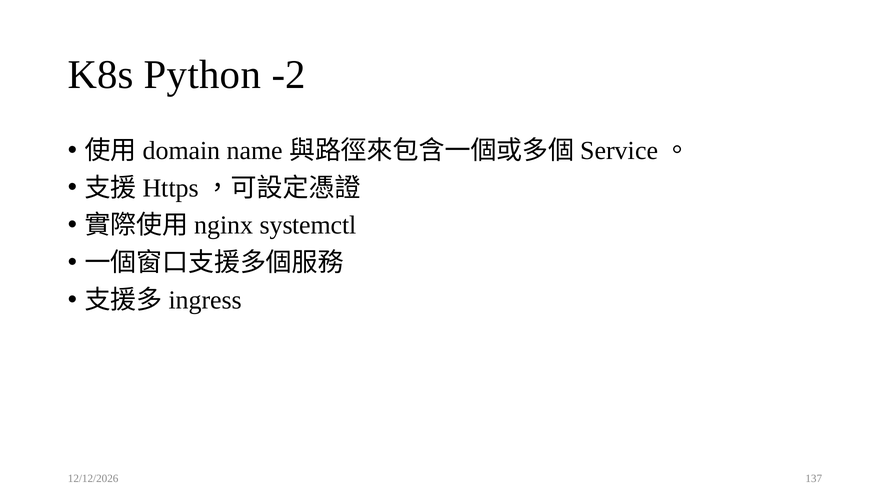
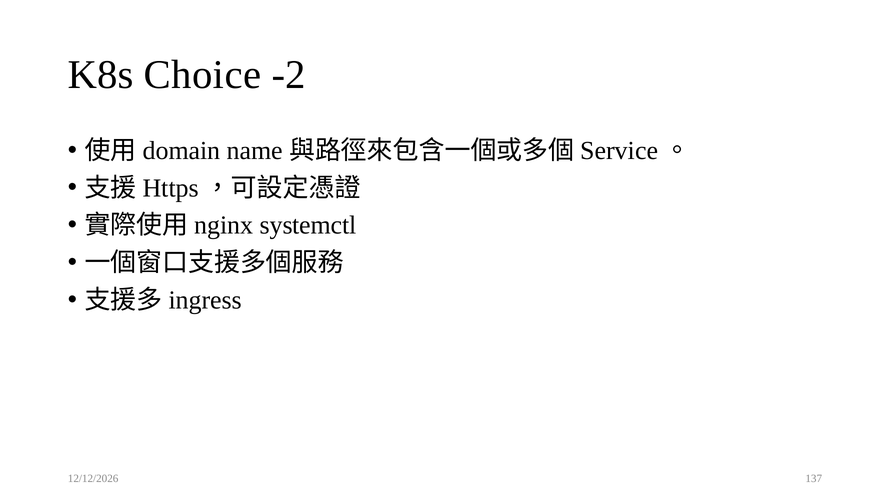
Python: Python -> Choice
